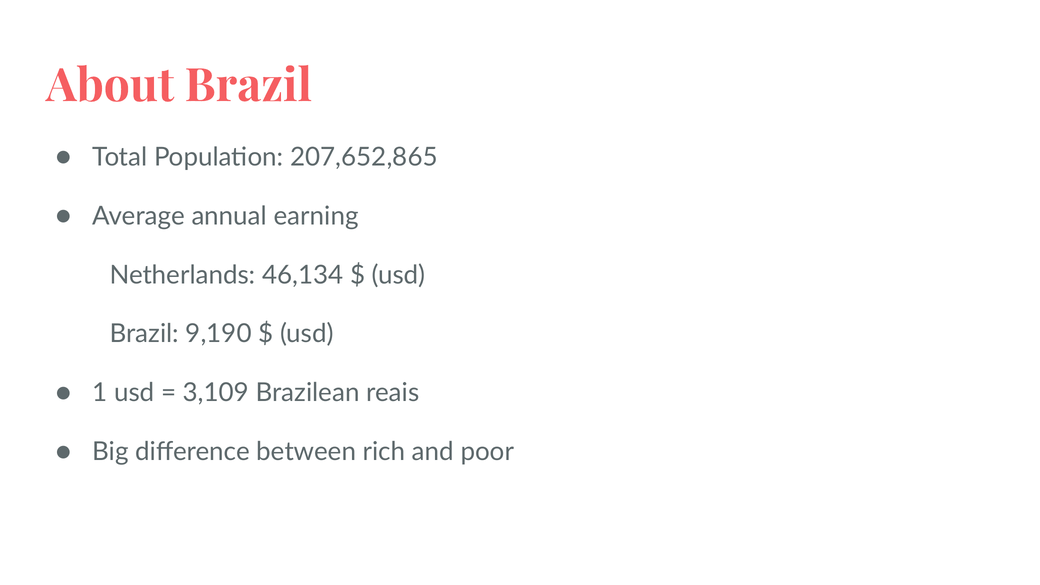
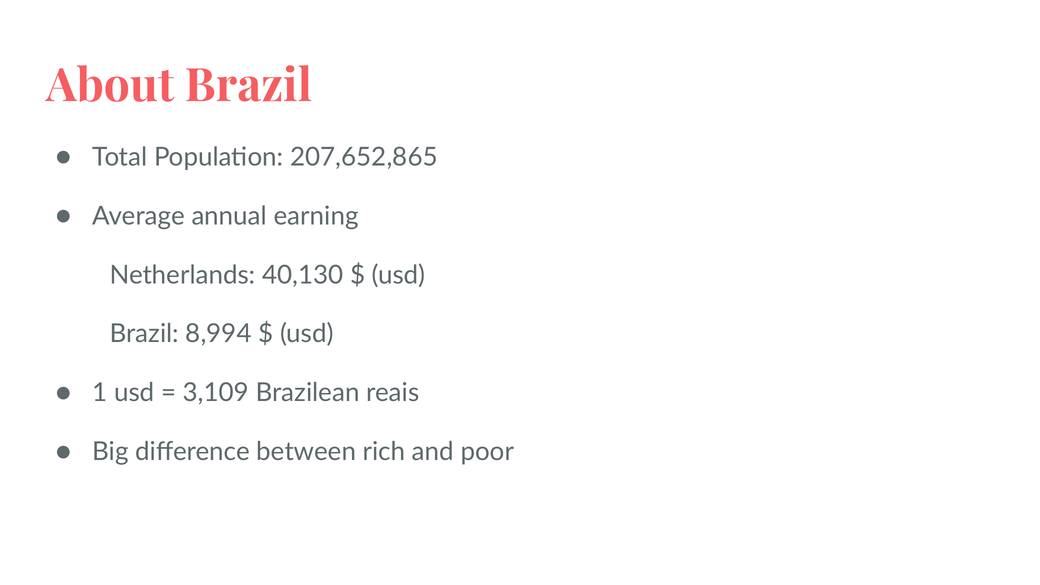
46,134: 46,134 -> 40,130
9,190: 9,190 -> 8,994
